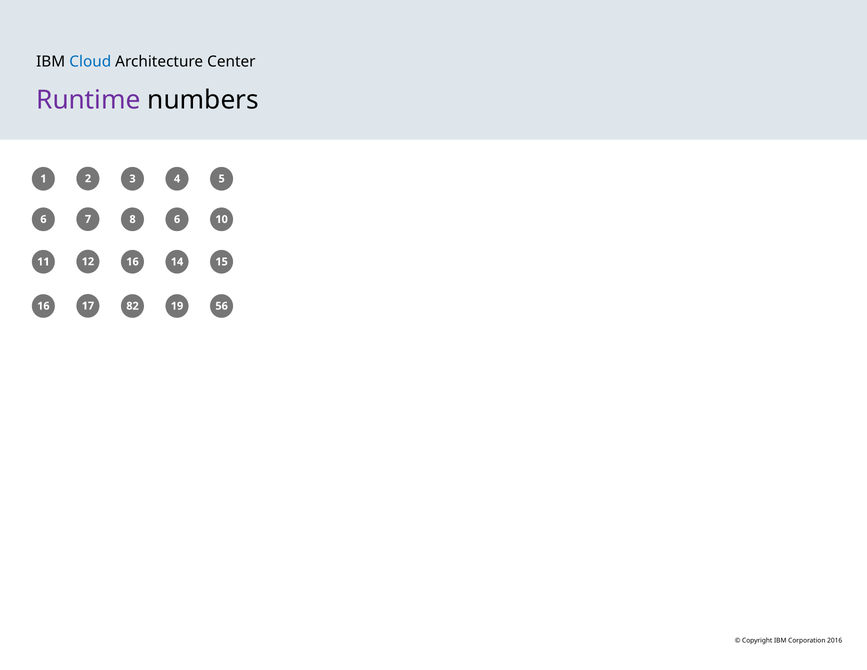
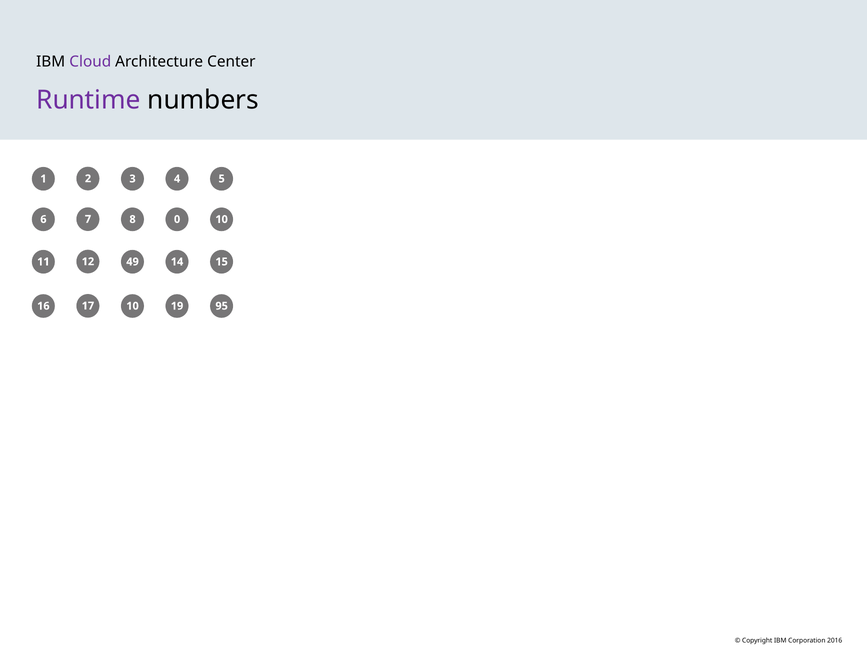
Cloud colour: blue -> purple
8 6: 6 -> 0
12 16: 16 -> 49
17 82: 82 -> 10
56: 56 -> 95
